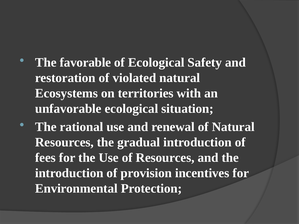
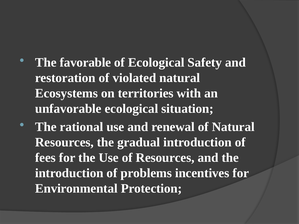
provision: provision -> problems
